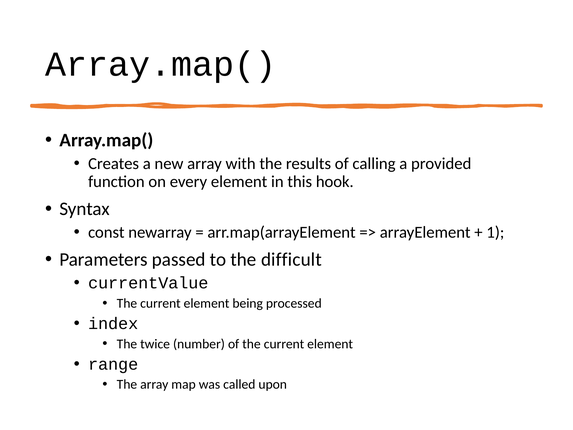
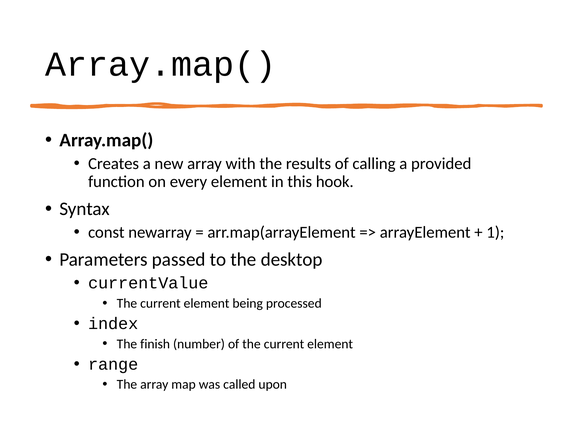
difficult: difficult -> desktop
twice: twice -> finish
